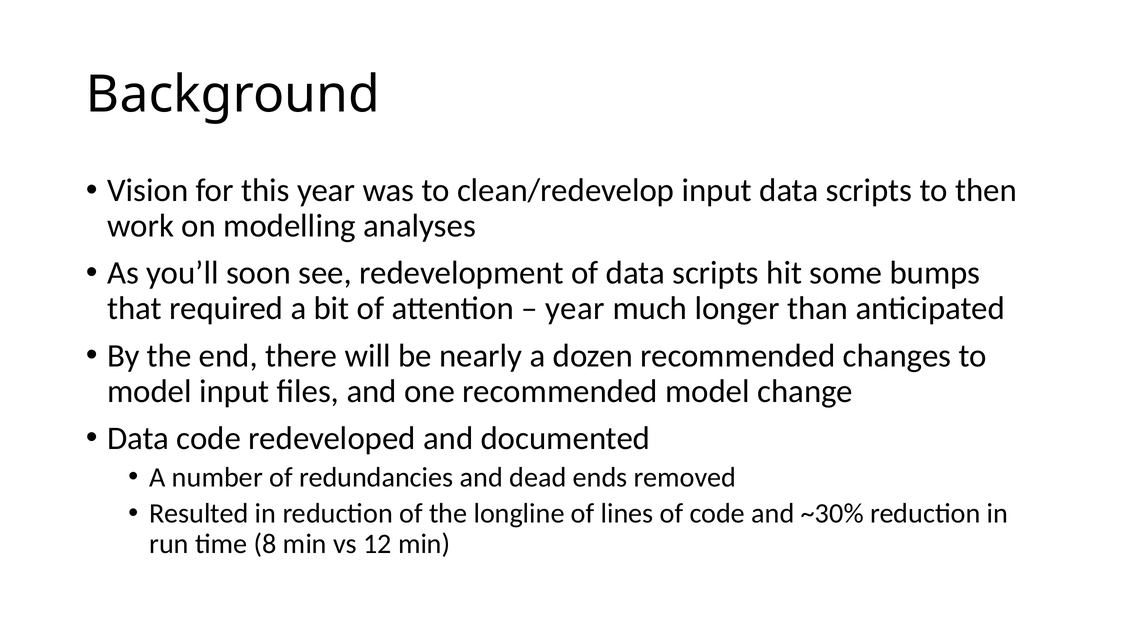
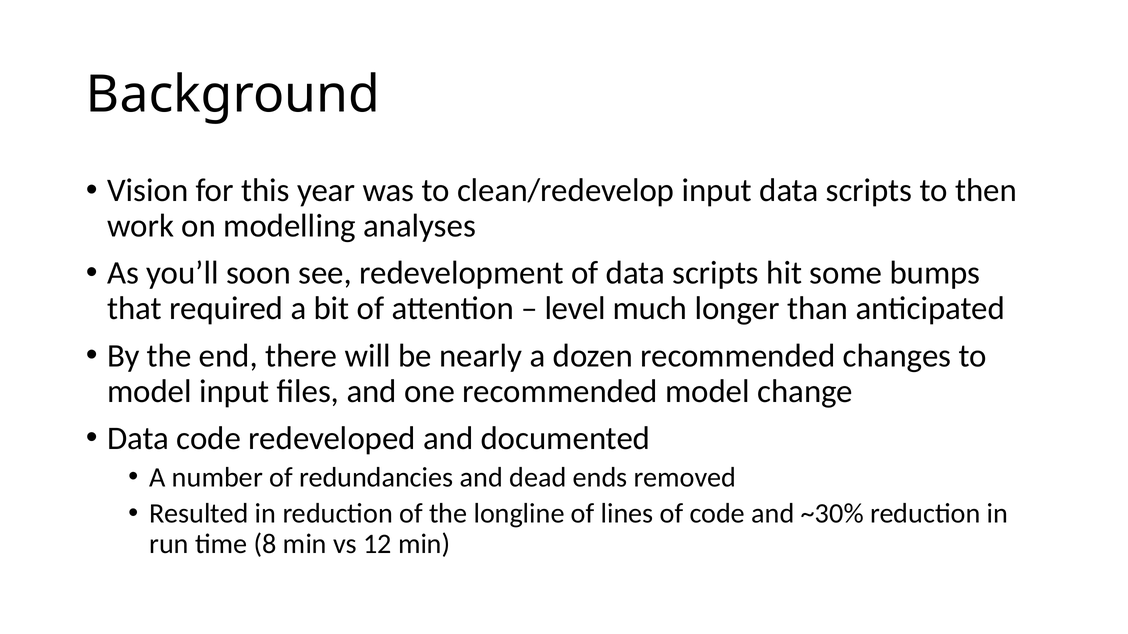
year at (575, 309): year -> level
